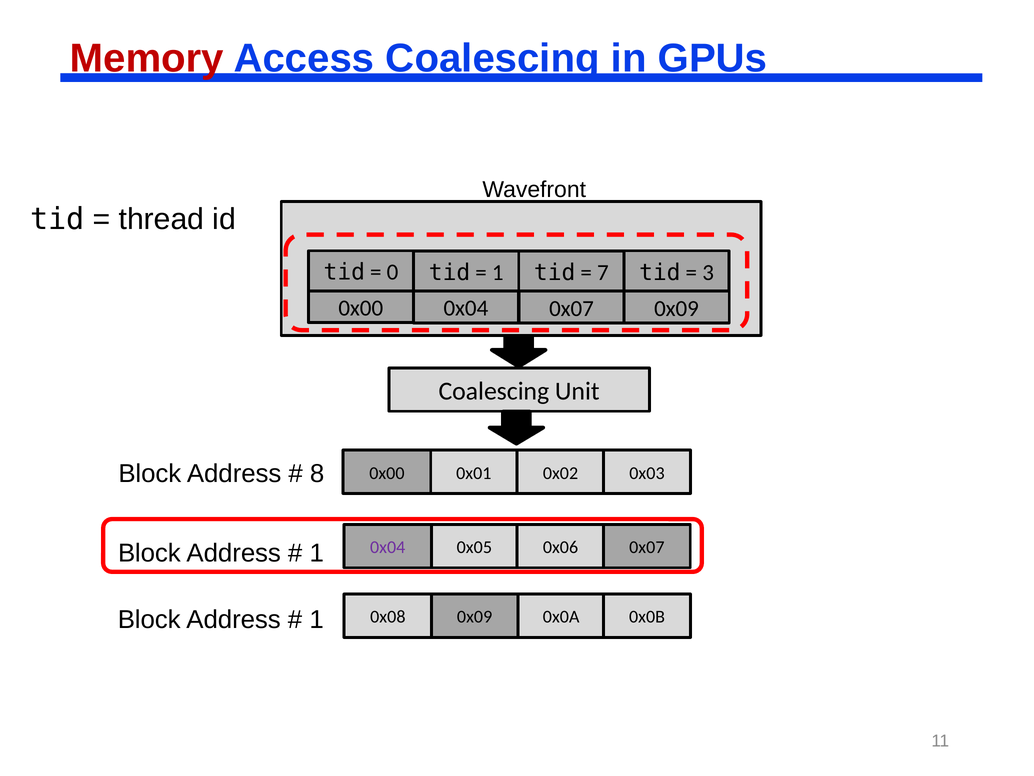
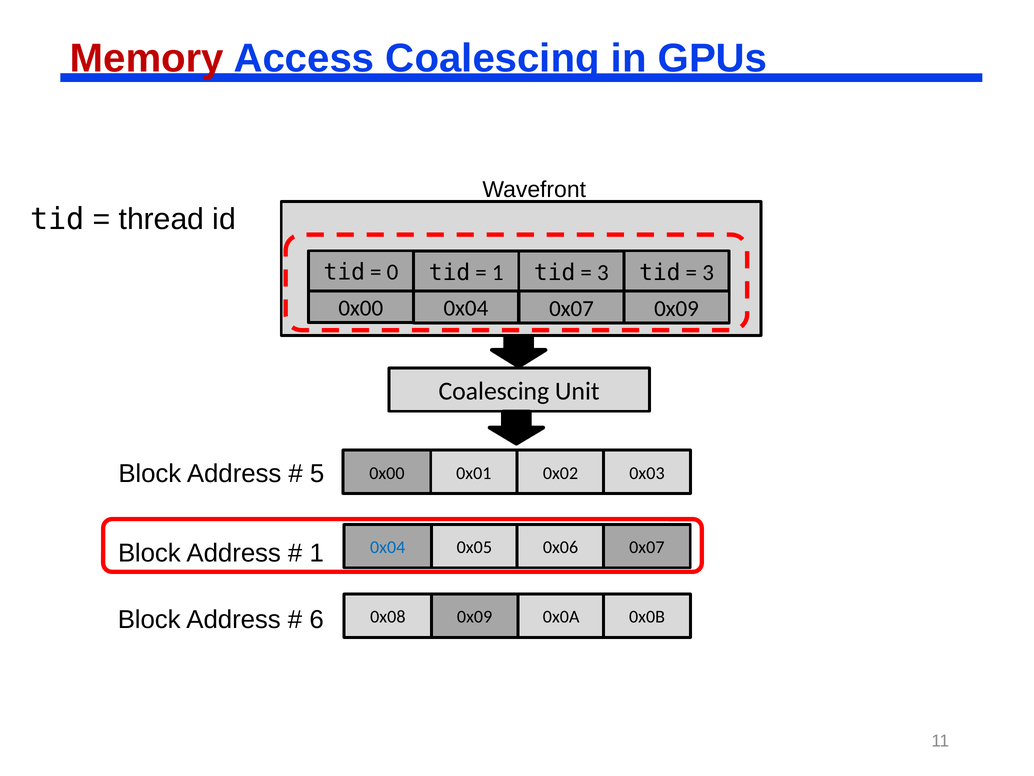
7 at (603, 272): 7 -> 3
8: 8 -> 5
0x04 at (388, 547) colour: purple -> blue
1 at (317, 619): 1 -> 6
